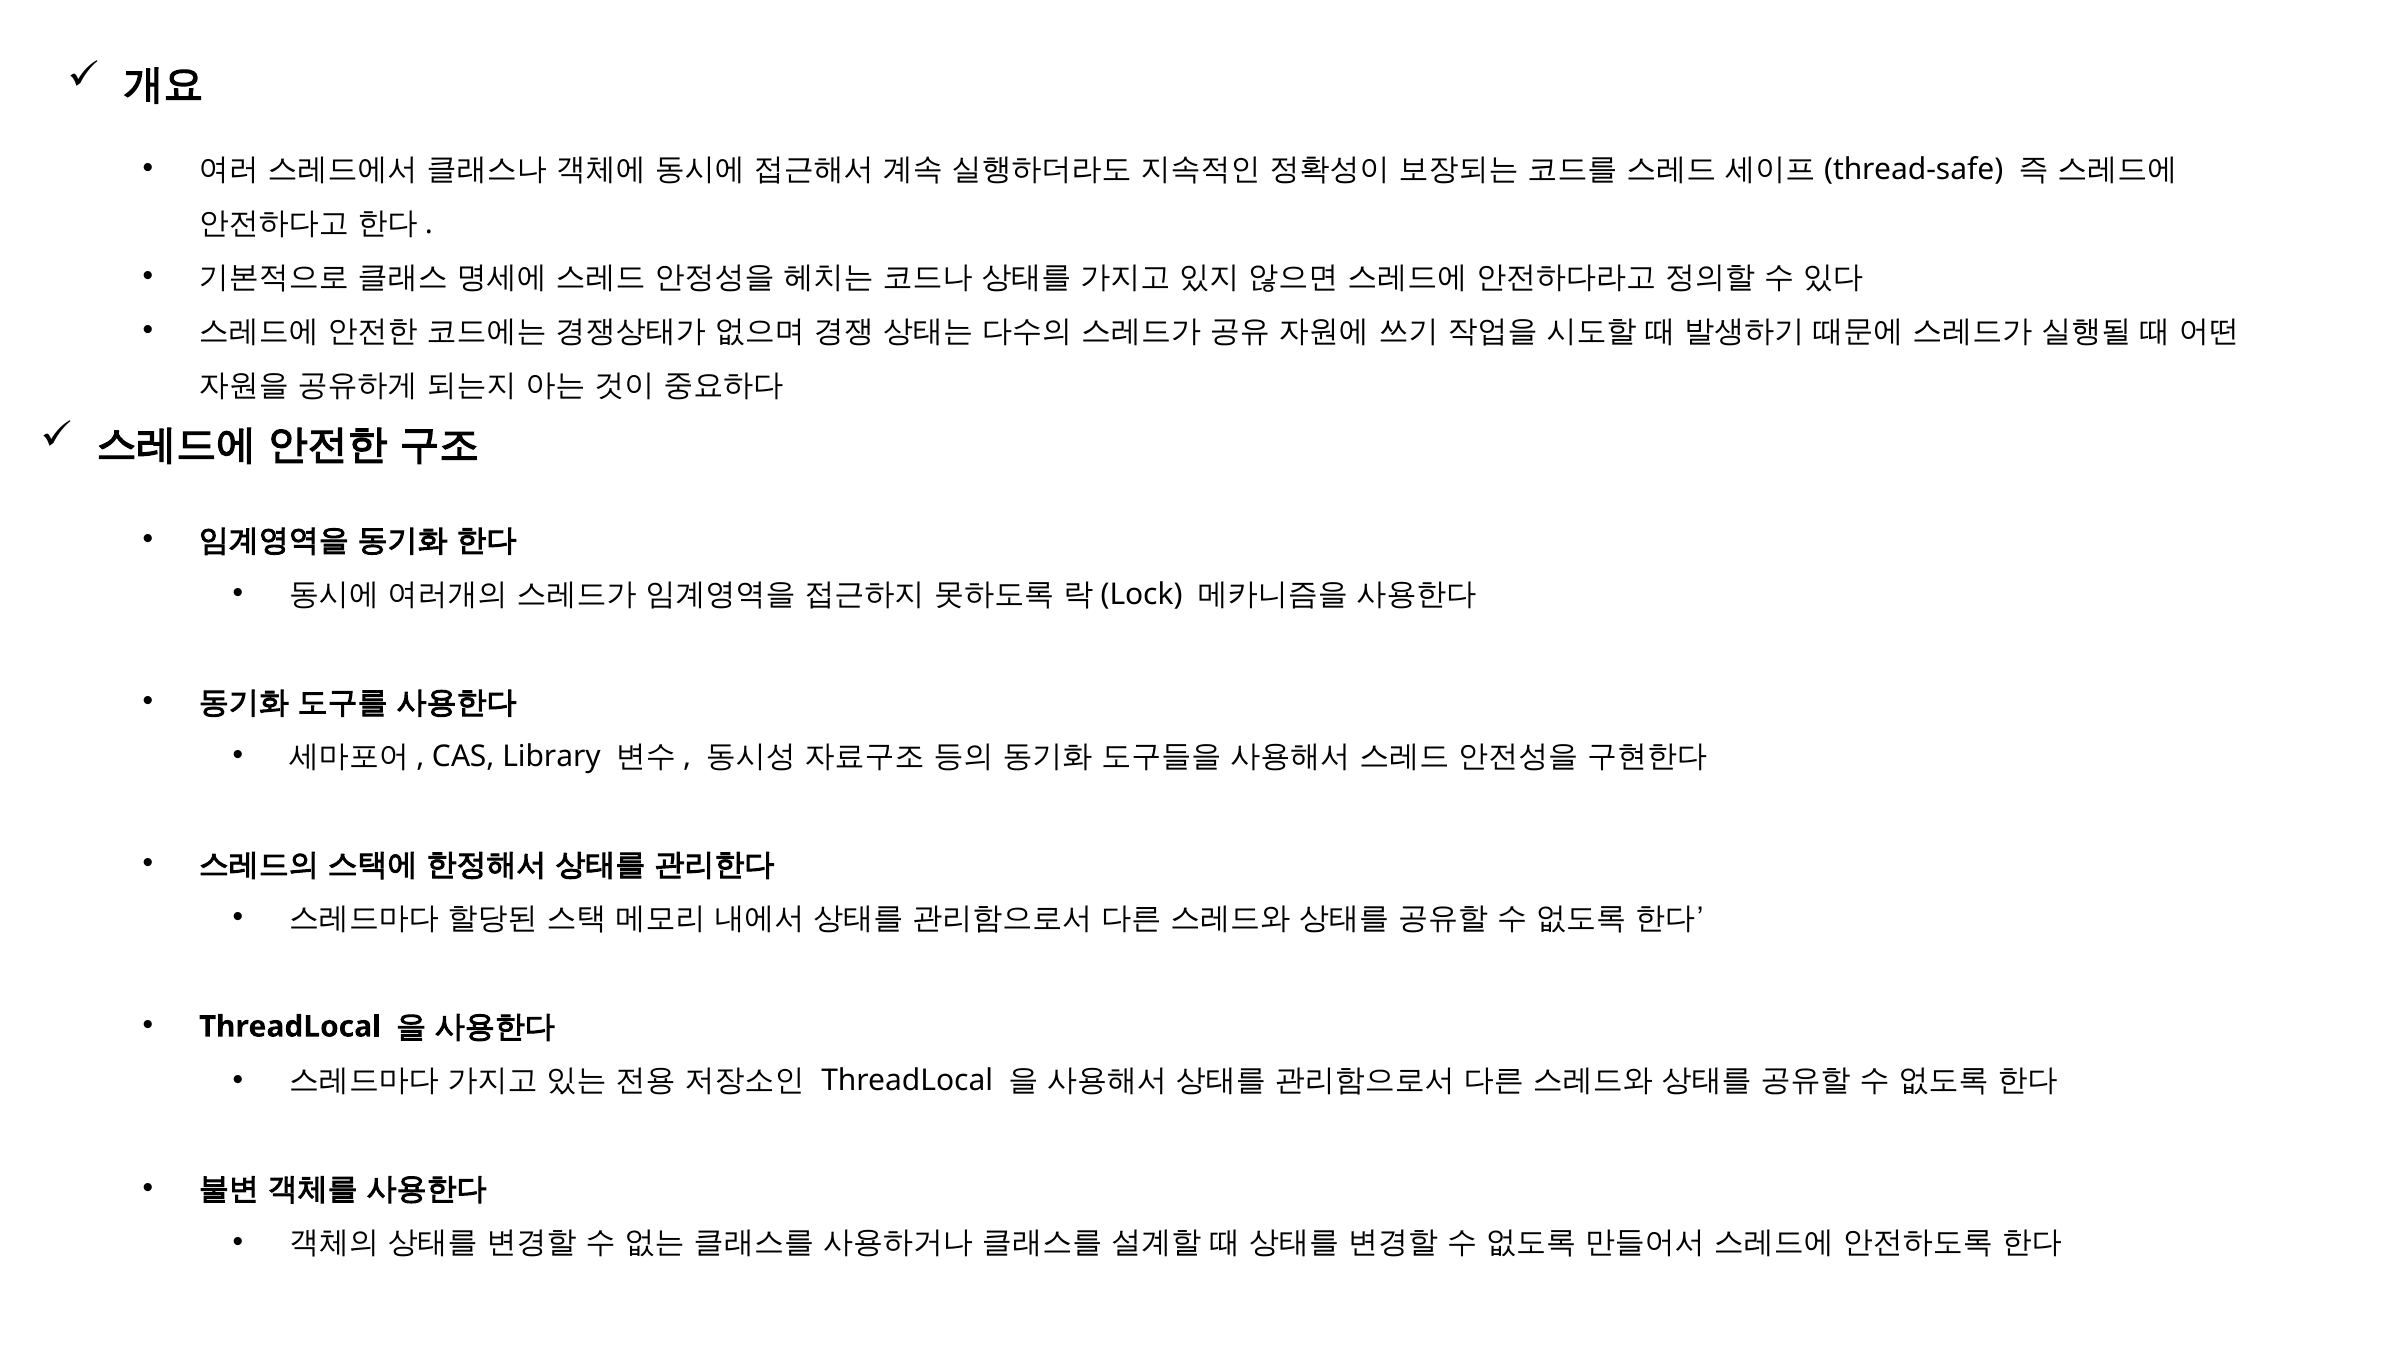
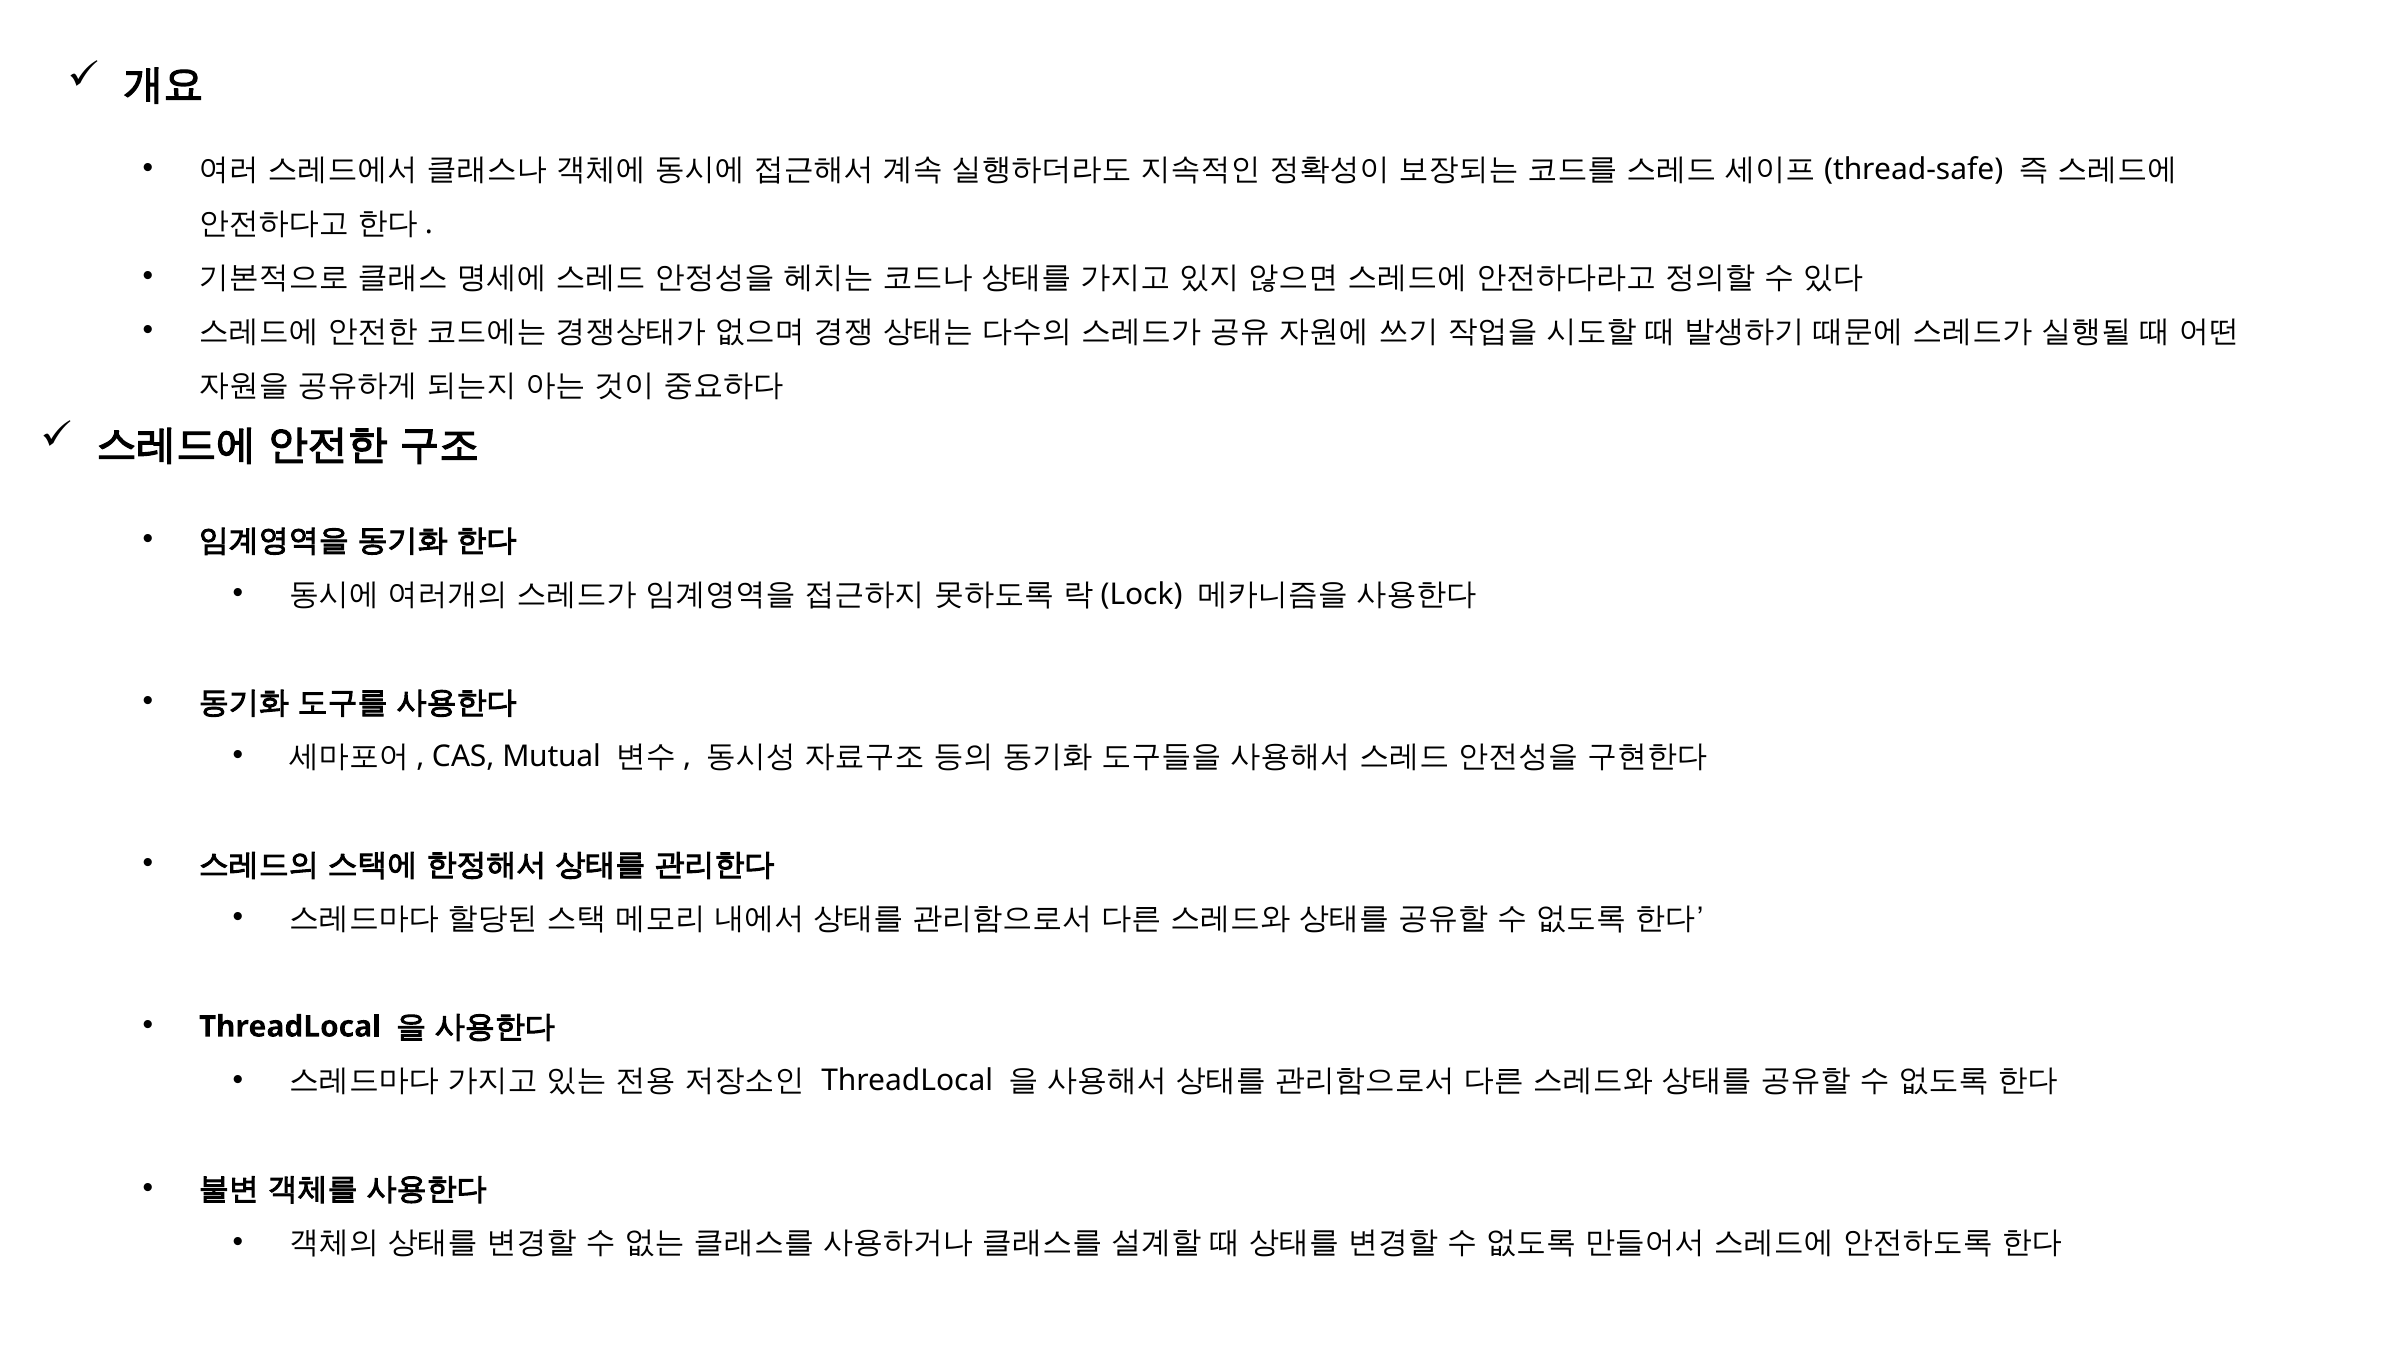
Library: Library -> Mutual
